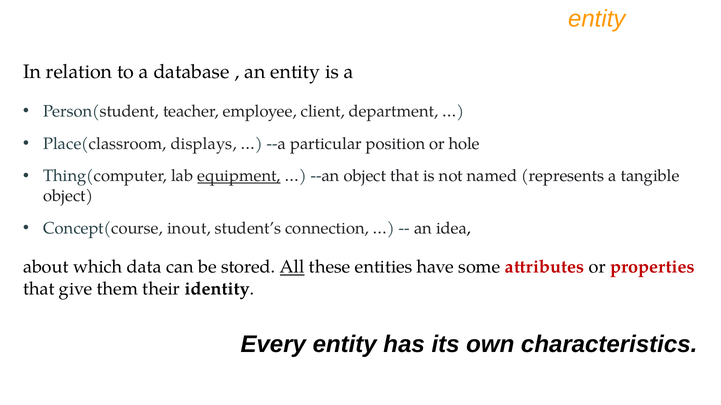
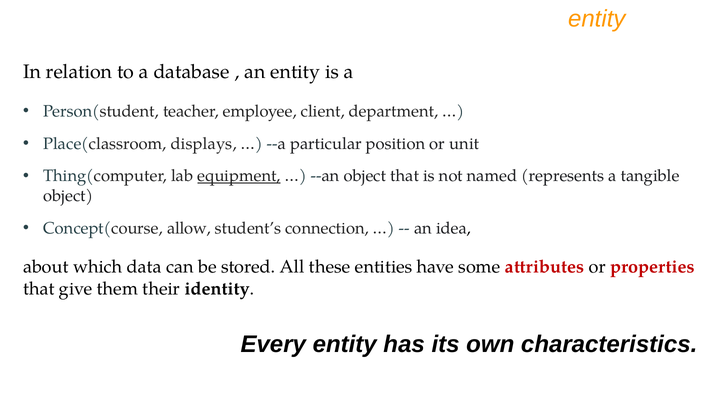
hole: hole -> unit
inout: inout -> allow
All underline: present -> none
